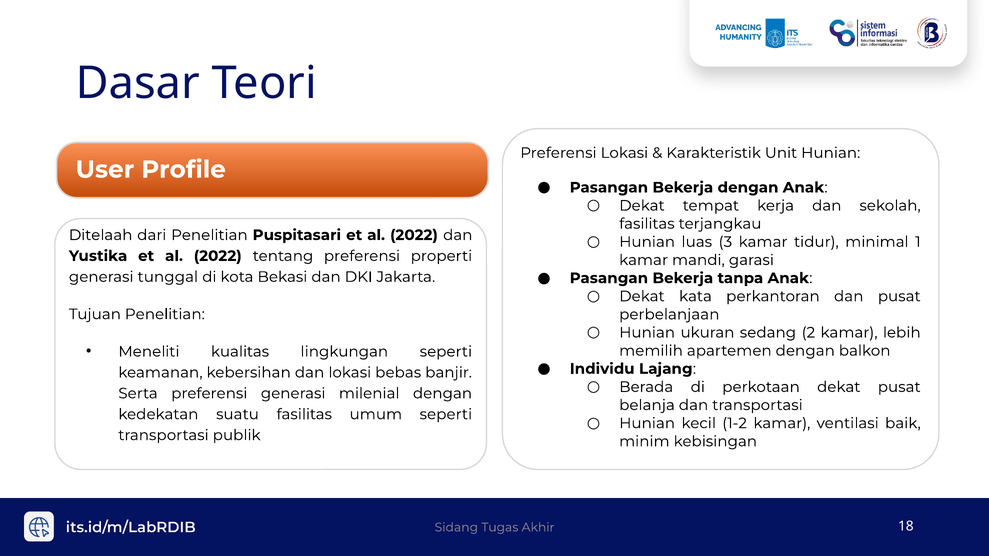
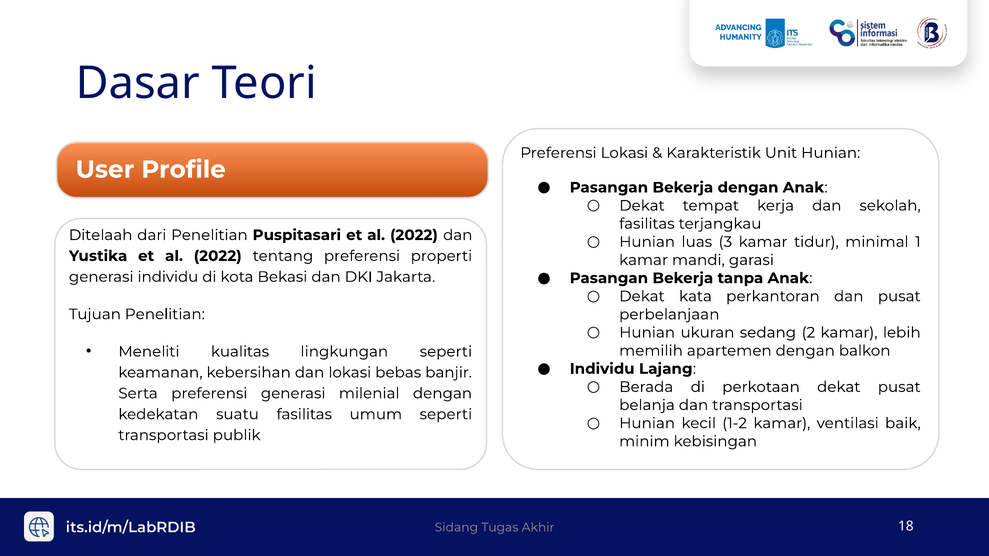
generasi tunggal: tunggal -> individu
